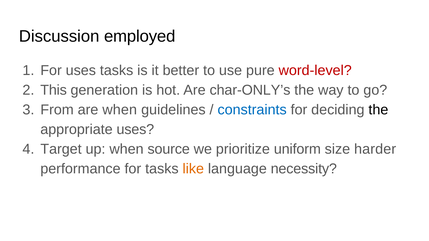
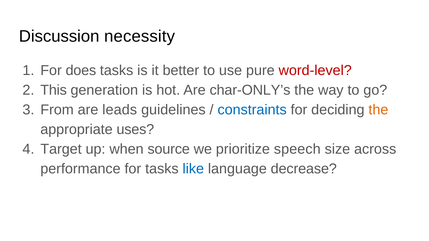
employed: employed -> necessity
For uses: uses -> does
are when: when -> leads
the at (378, 110) colour: black -> orange
uniform: uniform -> speech
harder: harder -> across
like colour: orange -> blue
necessity: necessity -> decrease
